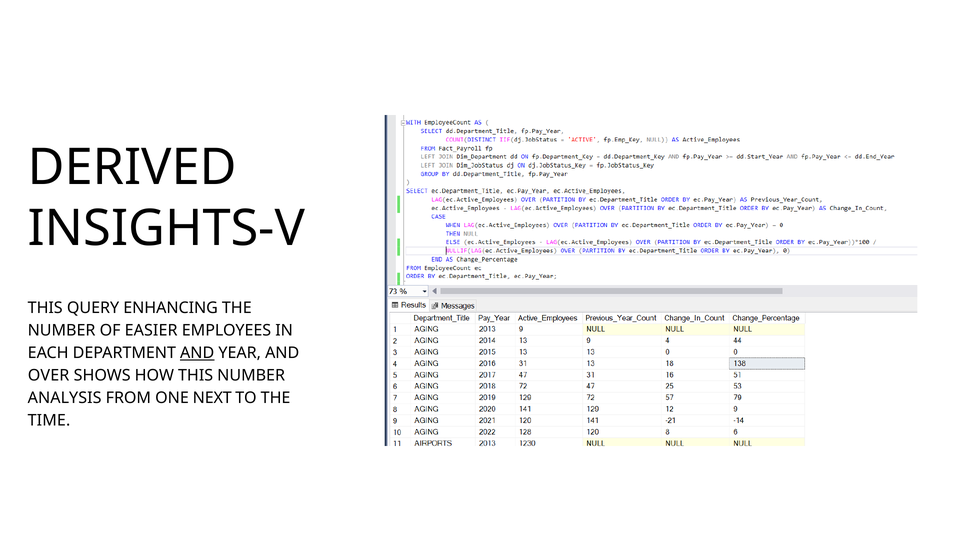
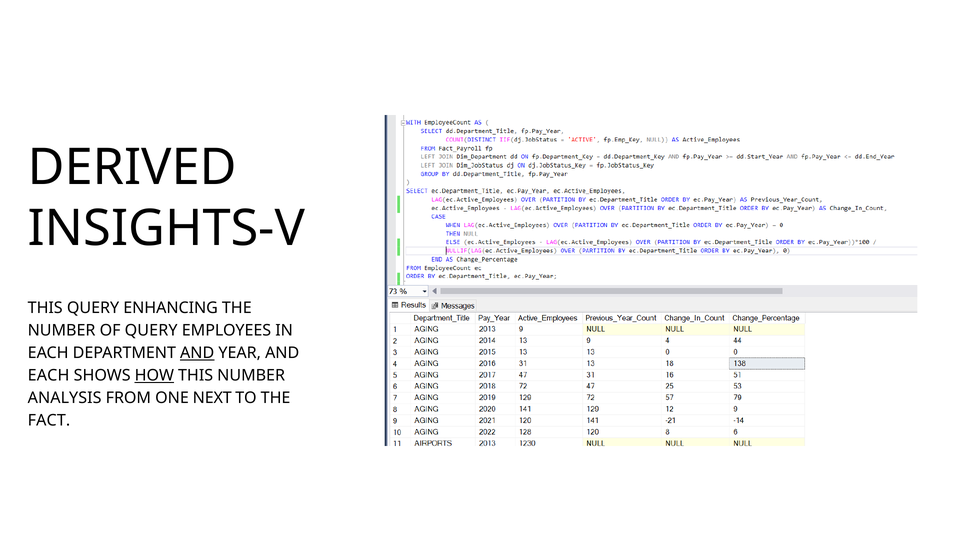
OF EASIER: EASIER -> QUERY
OVER at (49, 375): OVER -> EACH
HOW underline: none -> present
TIME: TIME -> FACT
